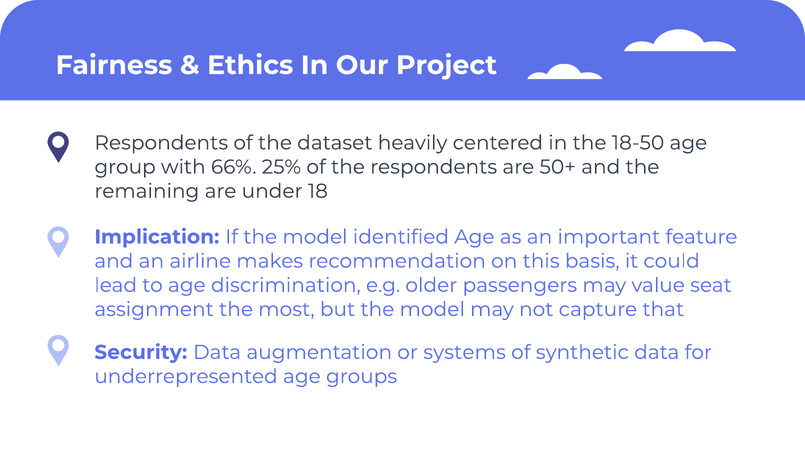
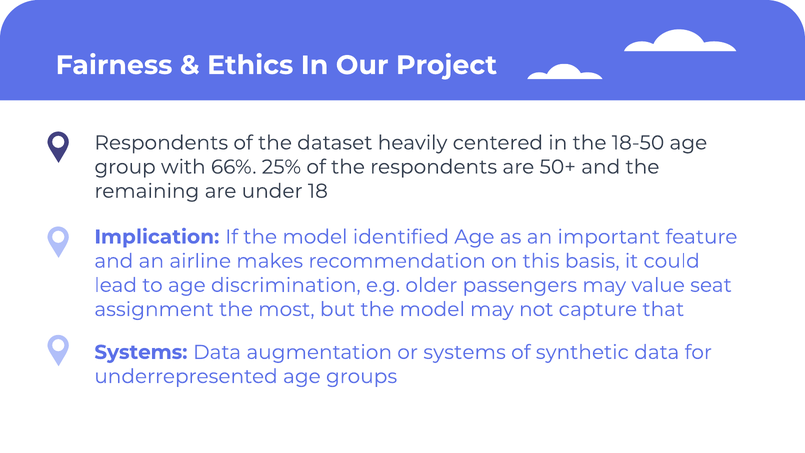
Security at (141, 352): Security -> Systems
